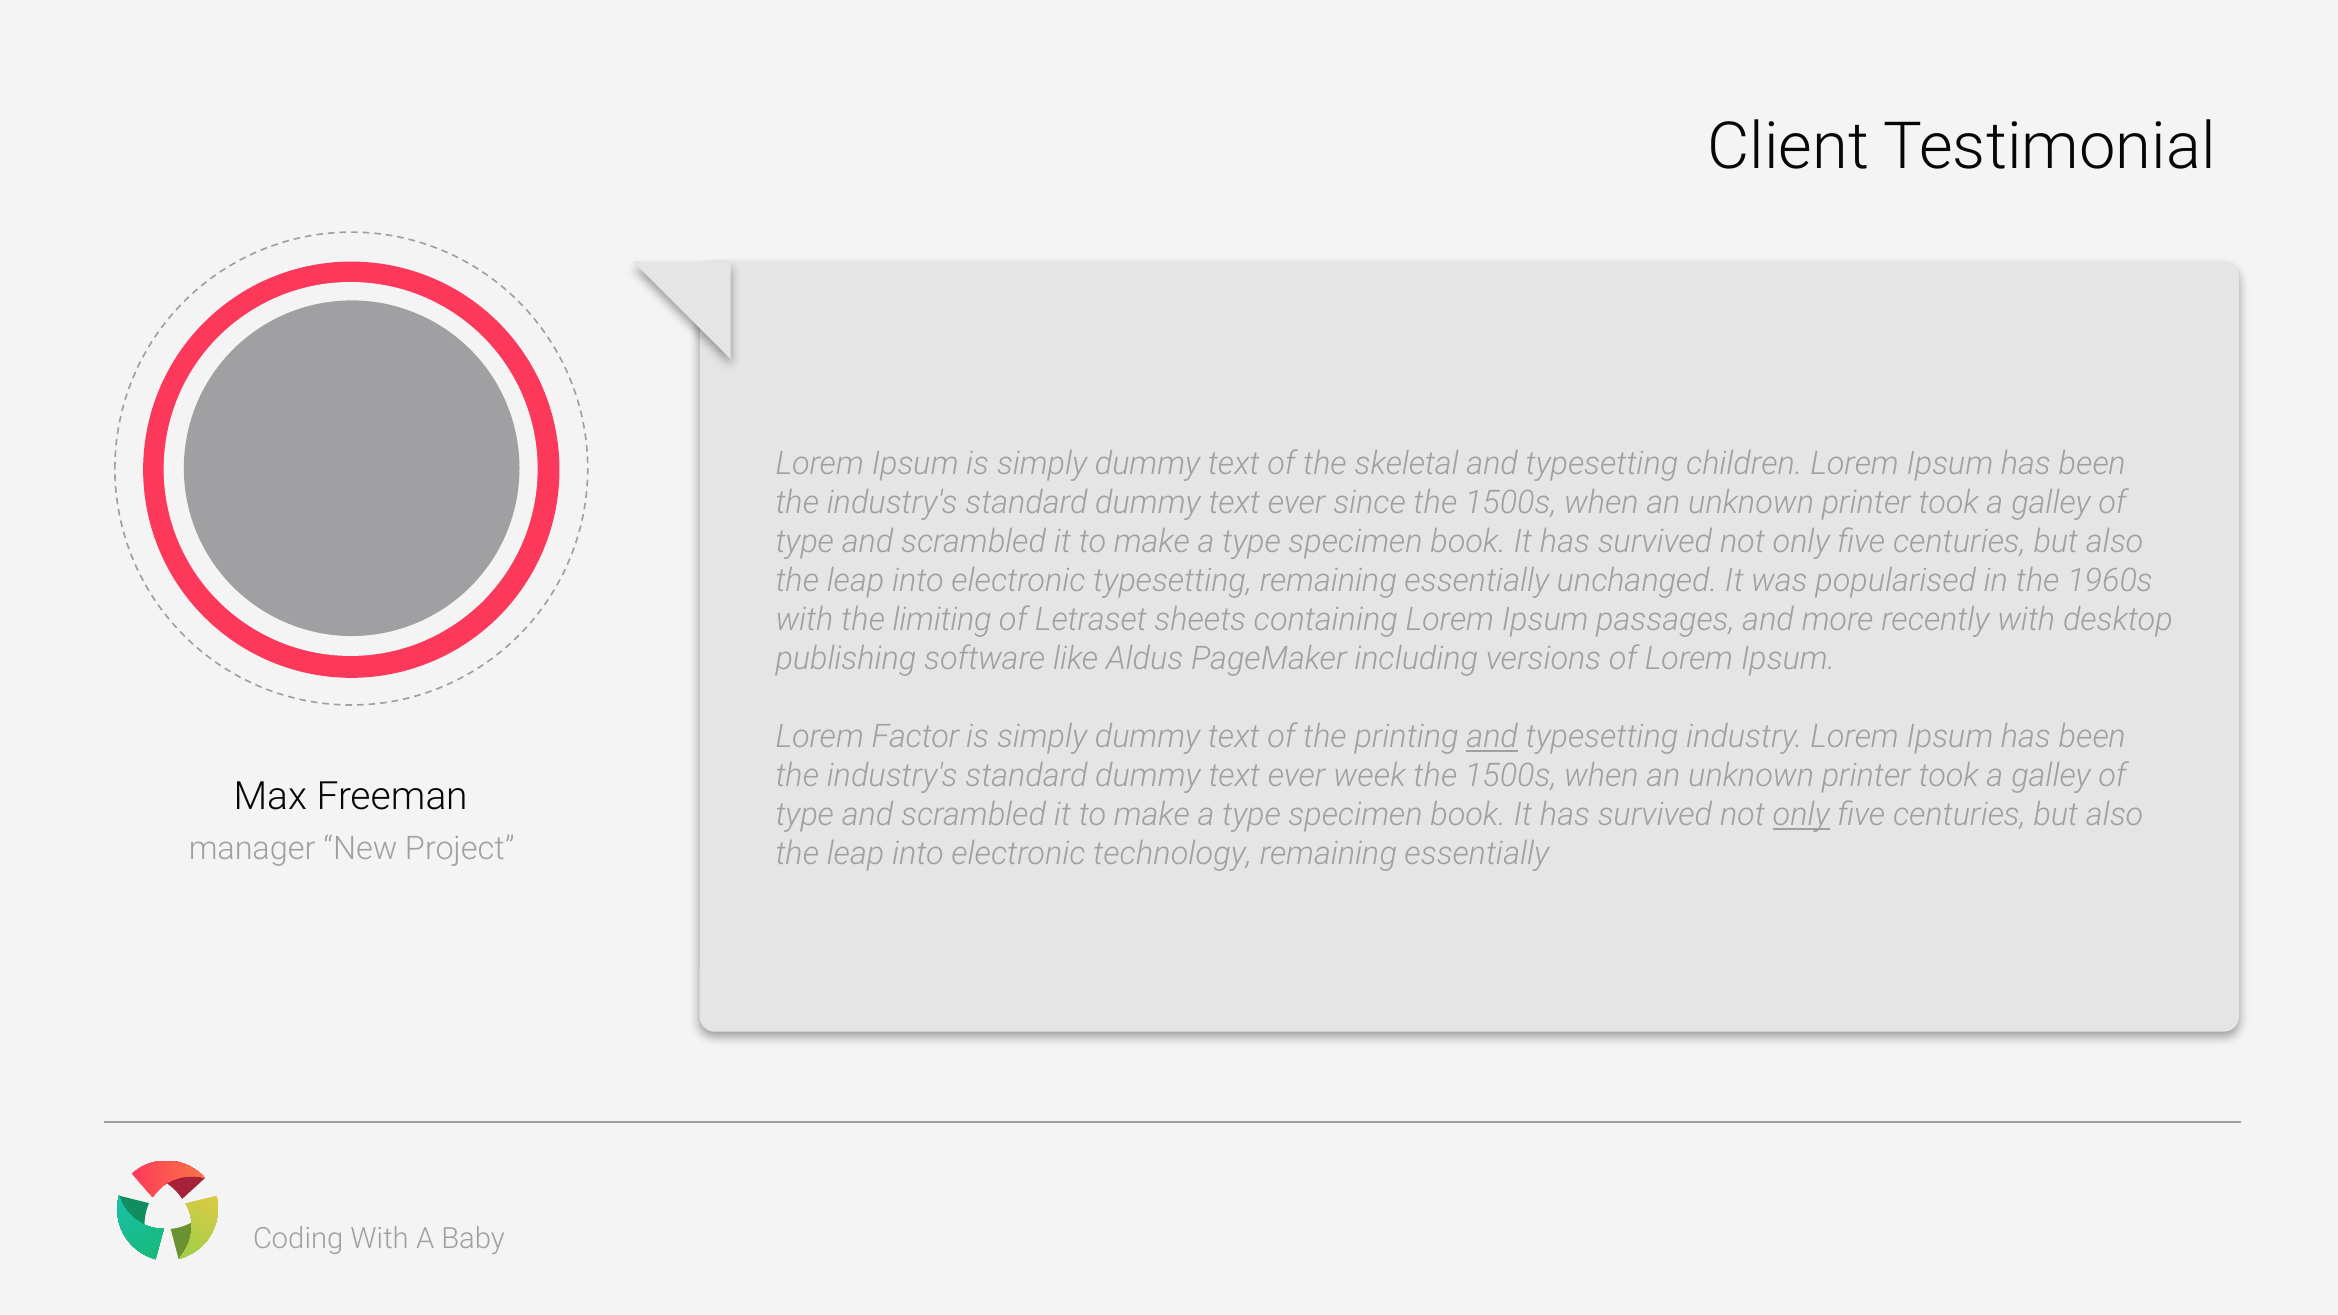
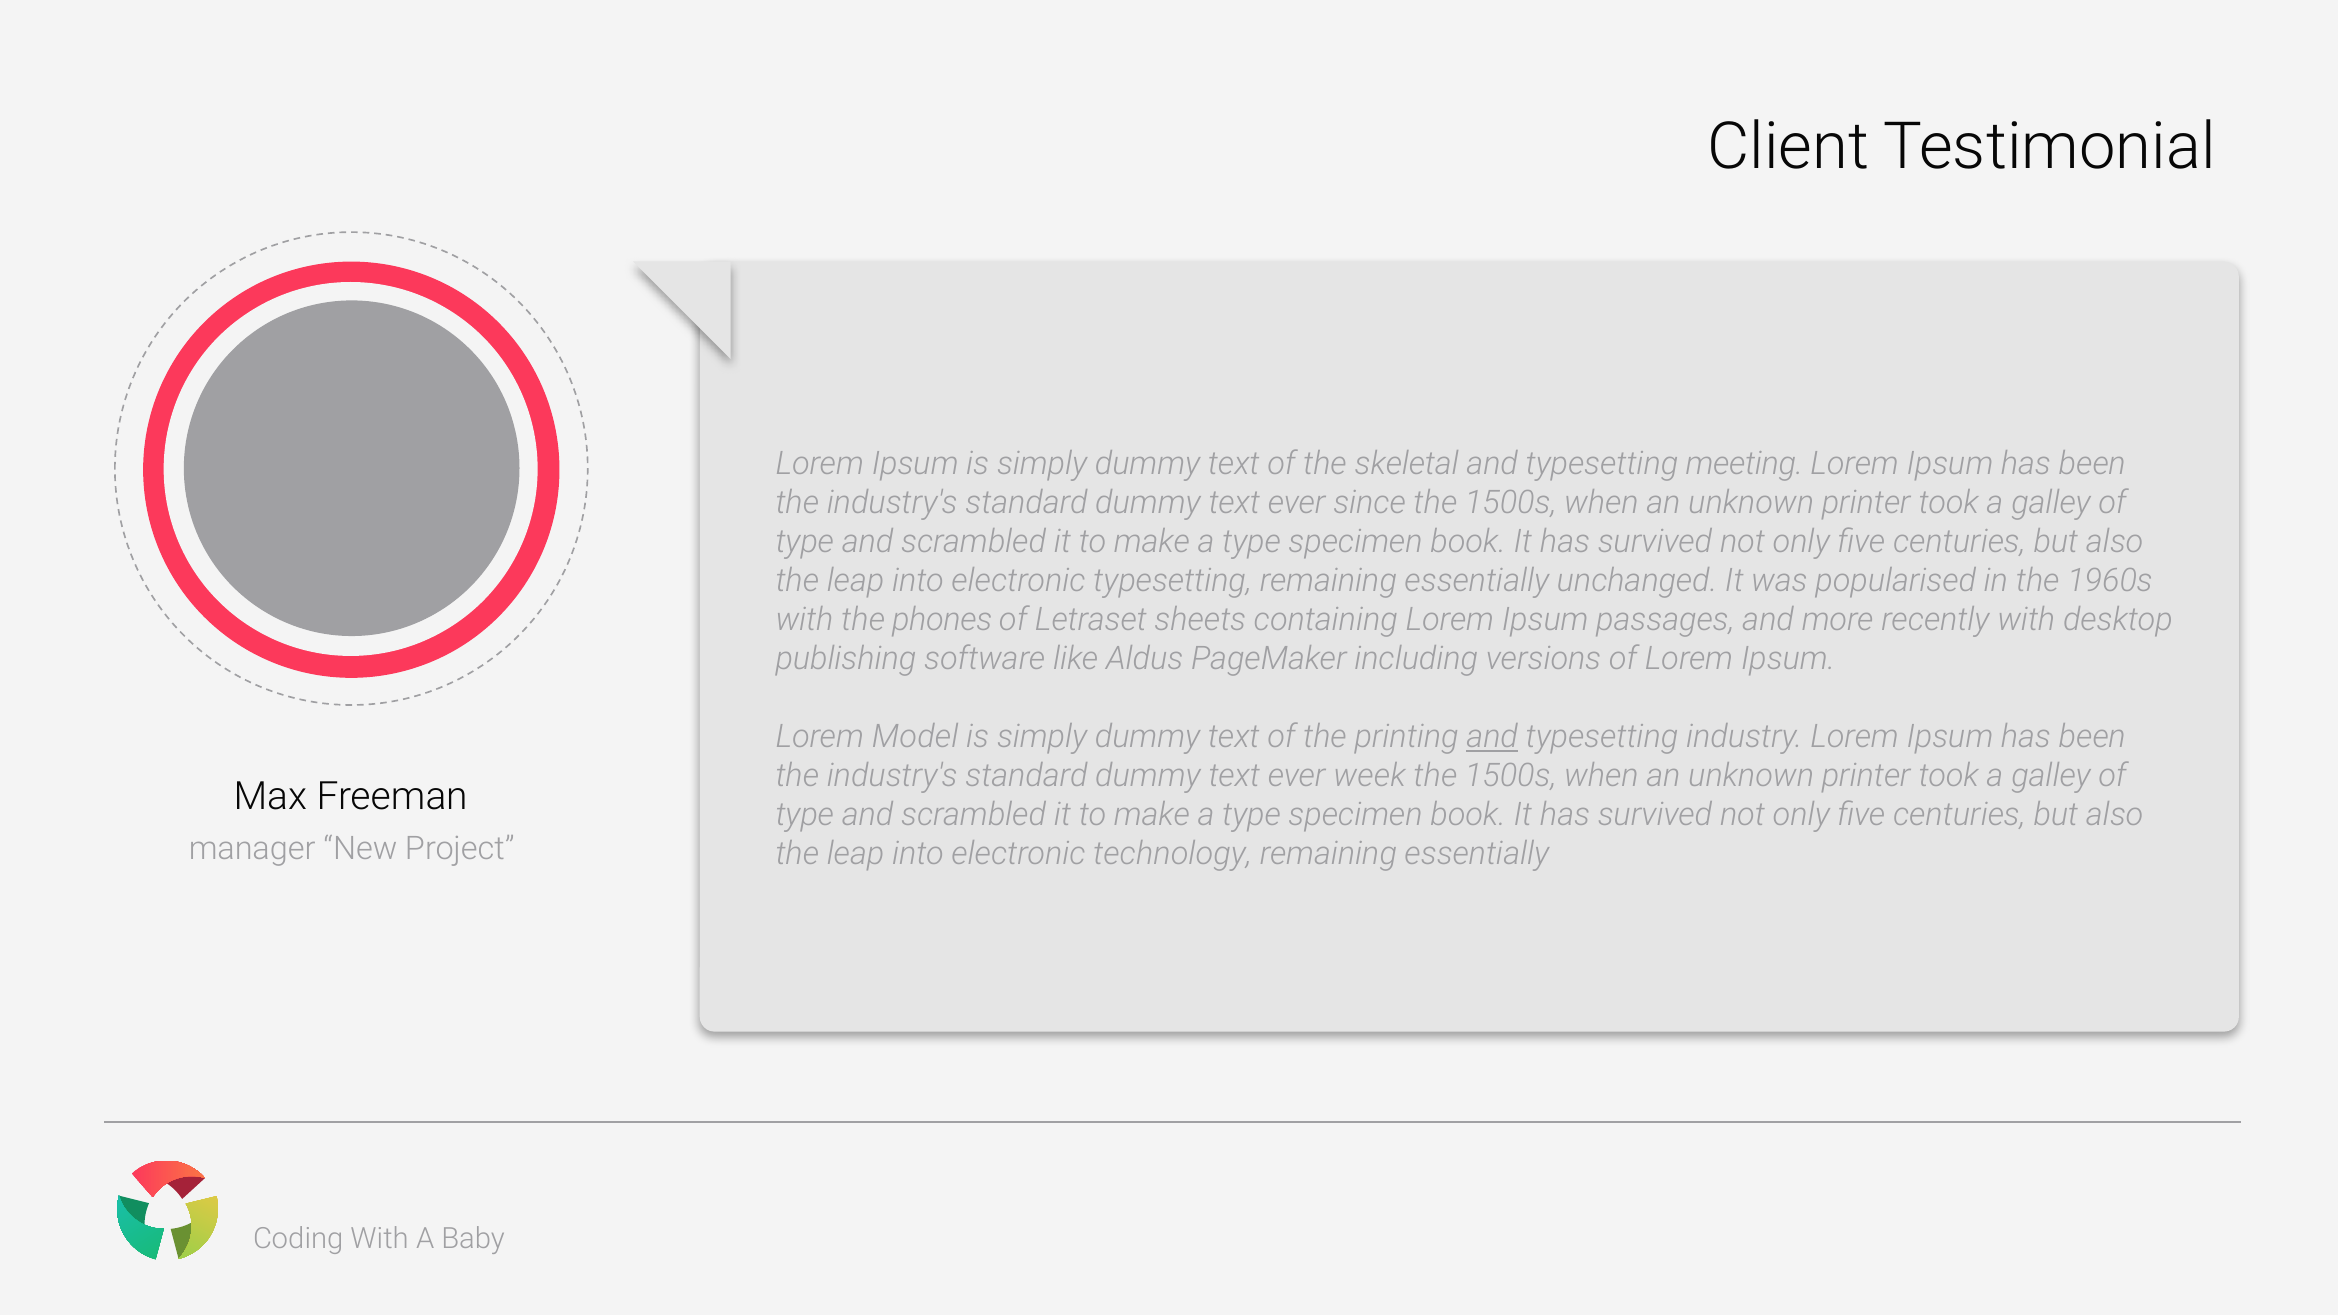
children: children -> meeting
limiting: limiting -> phones
Factor: Factor -> Model
only at (1801, 815) underline: present -> none
